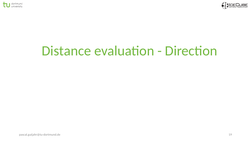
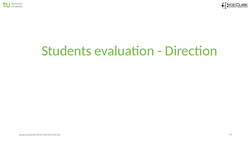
Distance: Distance -> Students
